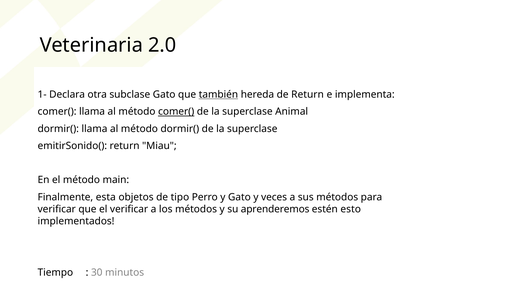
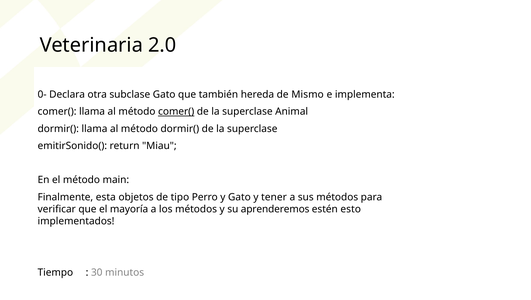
1-: 1- -> 0-
también underline: present -> none
de Return: Return -> Mismo
veces: veces -> tener
el verificar: verificar -> mayoría
